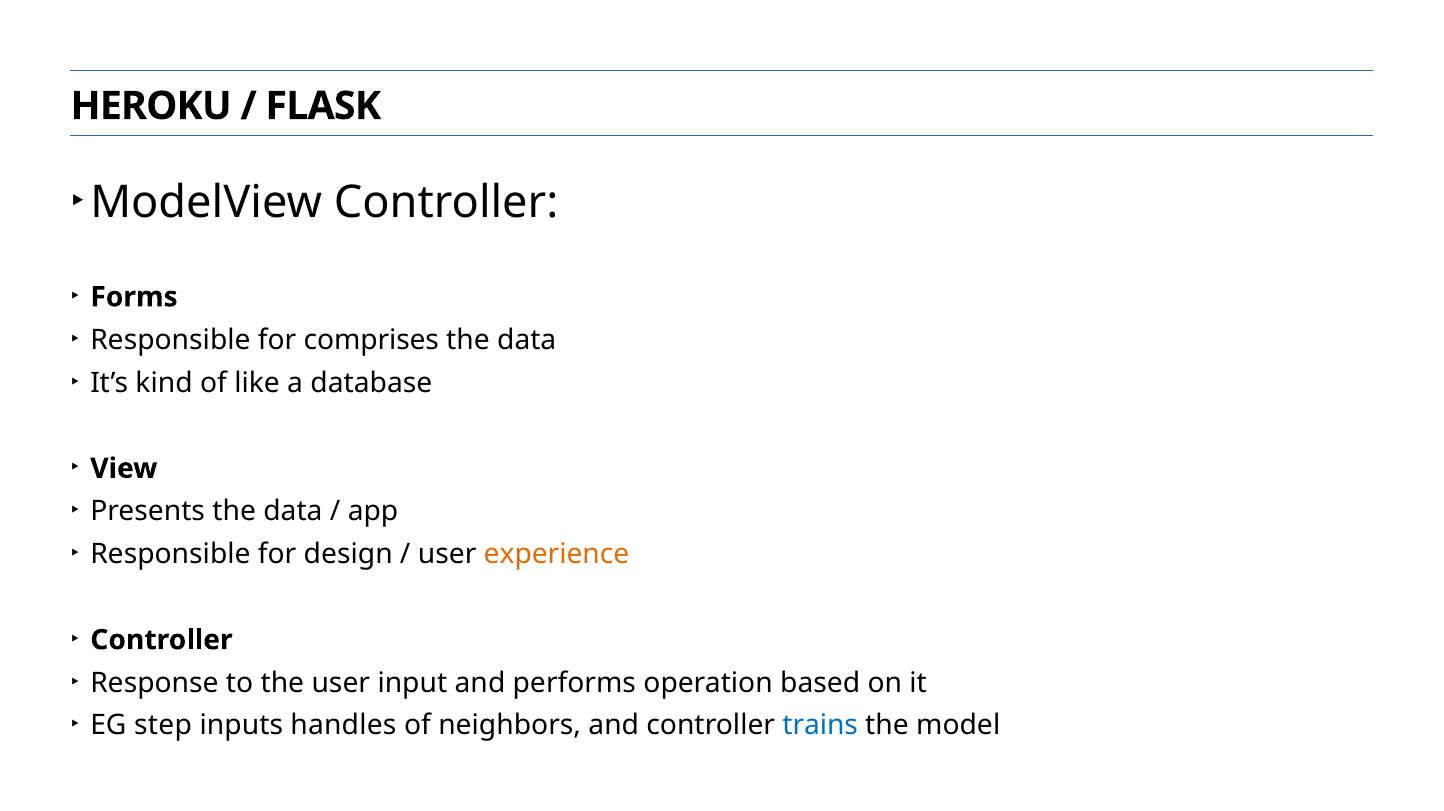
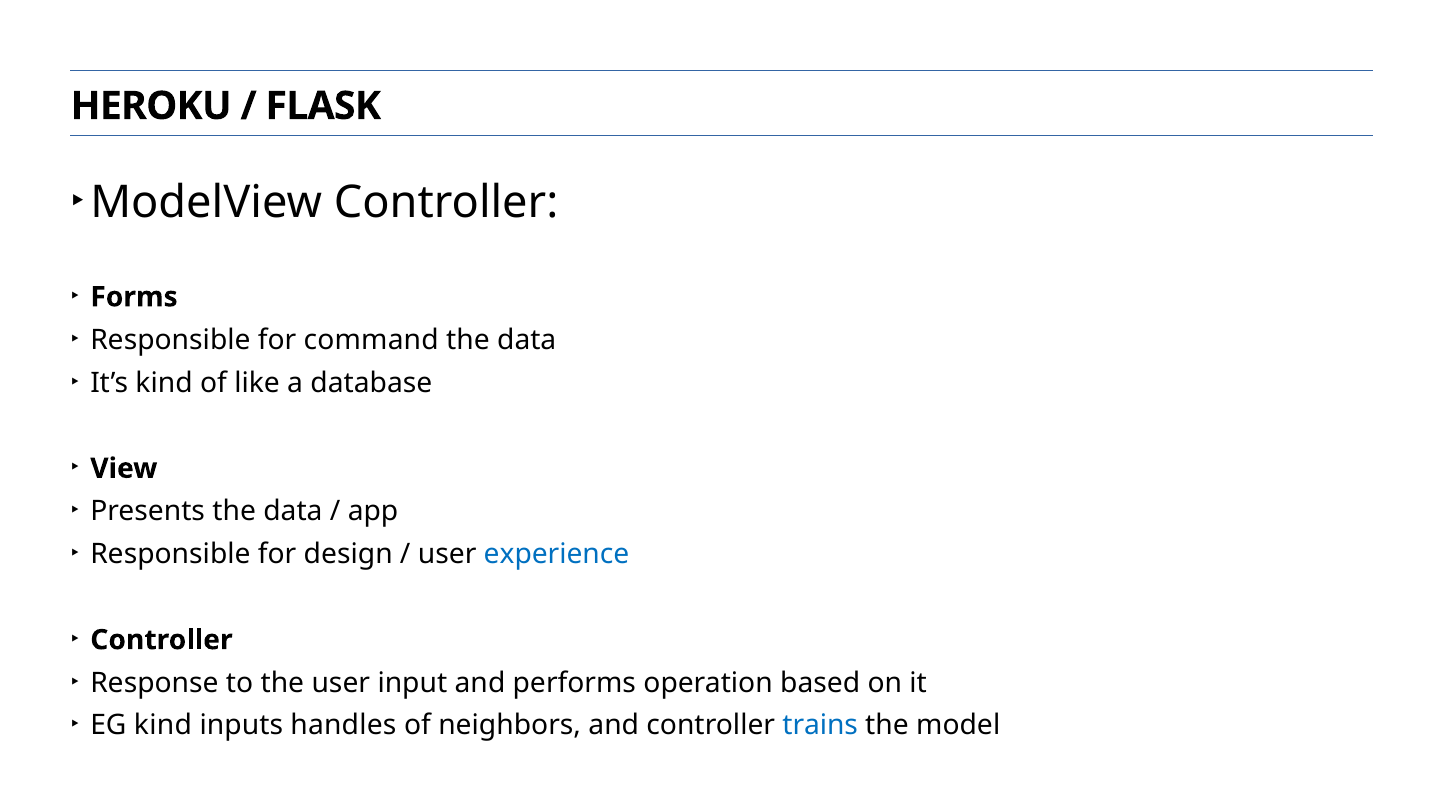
comprises: comprises -> command
experience colour: orange -> blue
EG step: step -> kind
